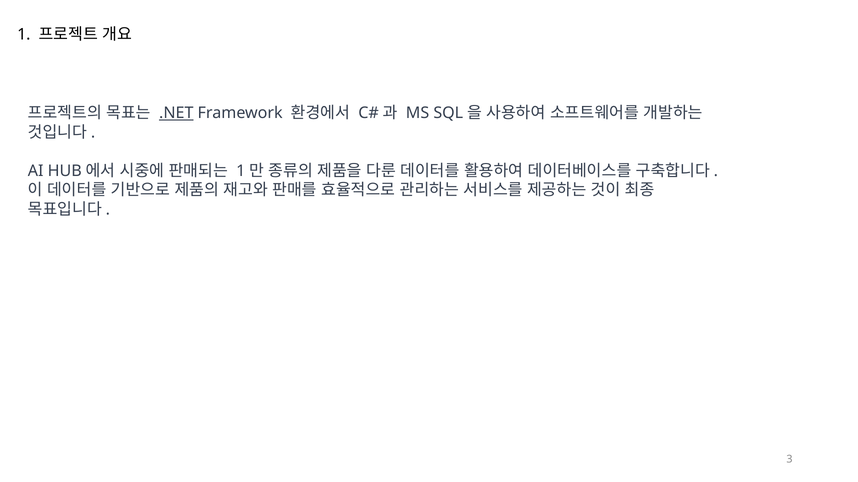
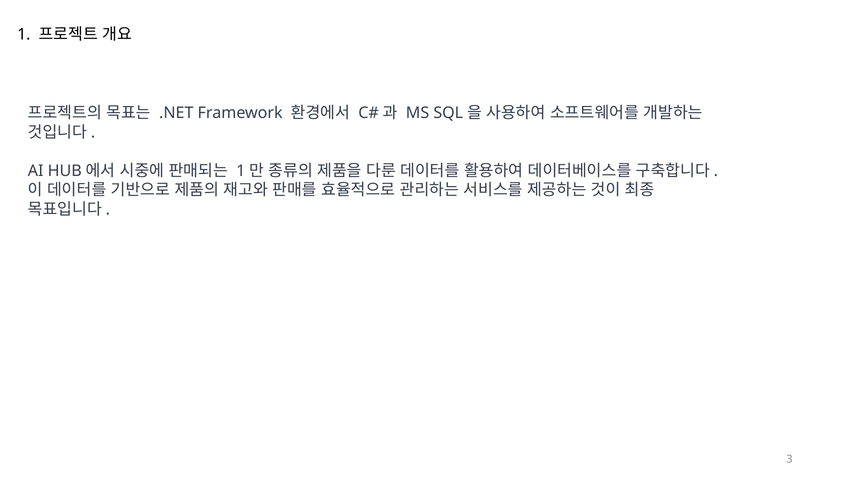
.NET underline: present -> none
